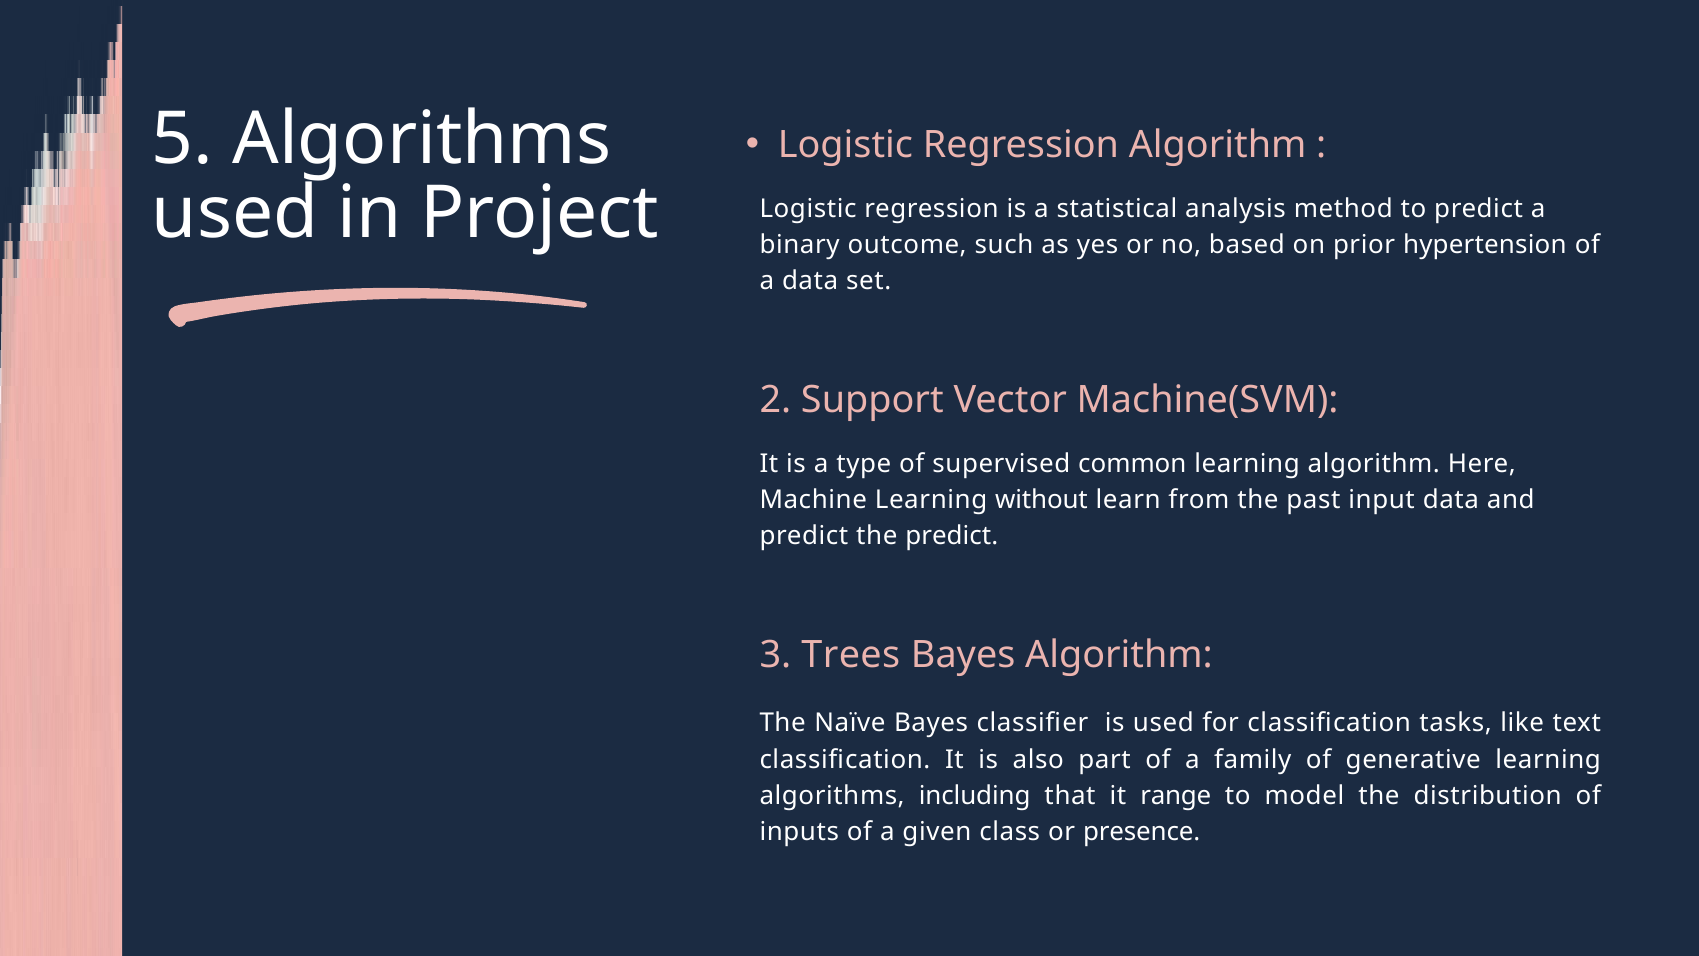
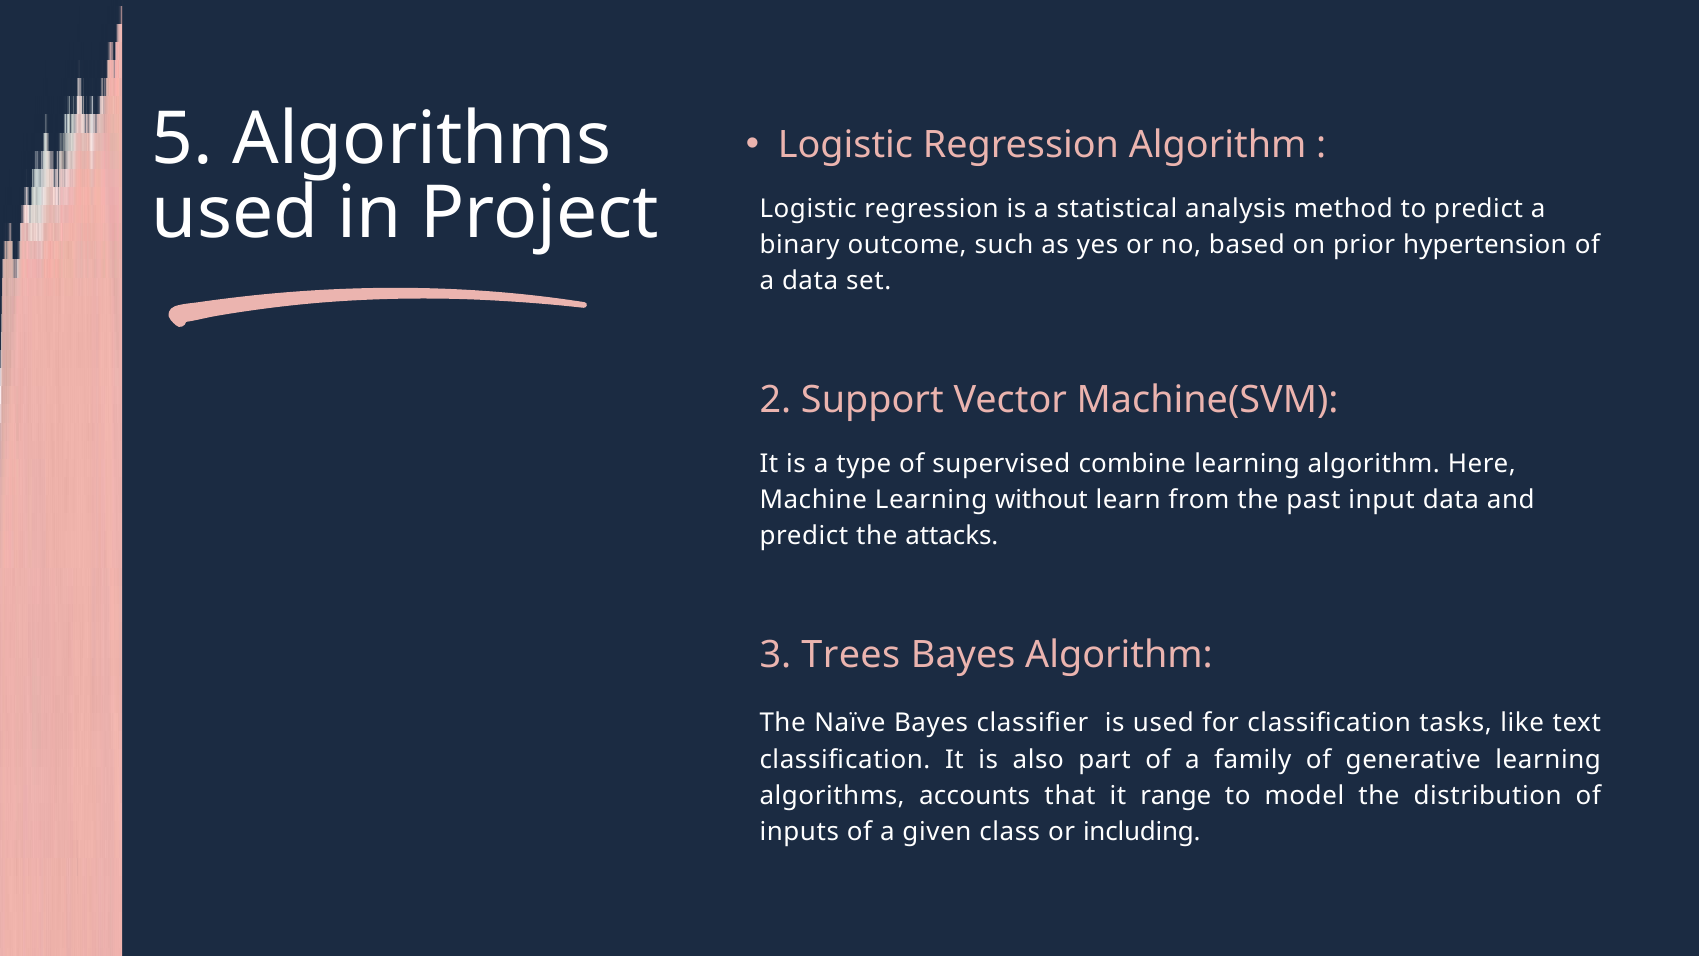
common: common -> combine
the predict: predict -> attacks
including: including -> accounts
presence: presence -> including
